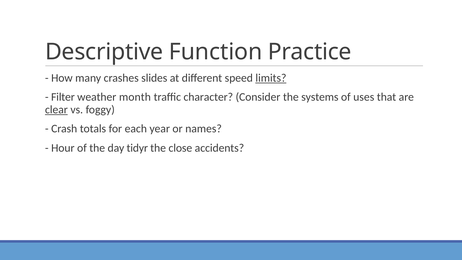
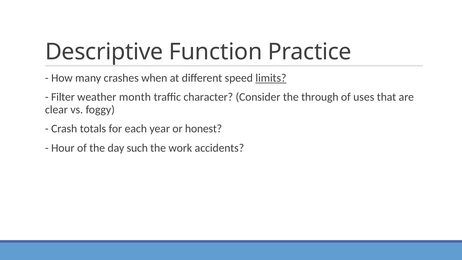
slides: slides -> when
systems: systems -> through
clear underline: present -> none
names: names -> honest
tidyr: tidyr -> such
close: close -> work
